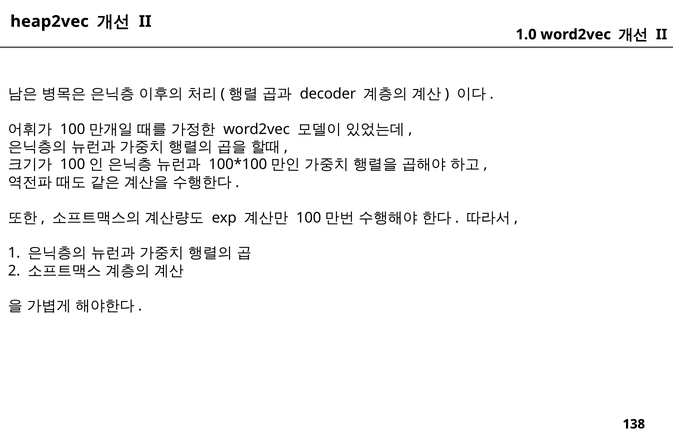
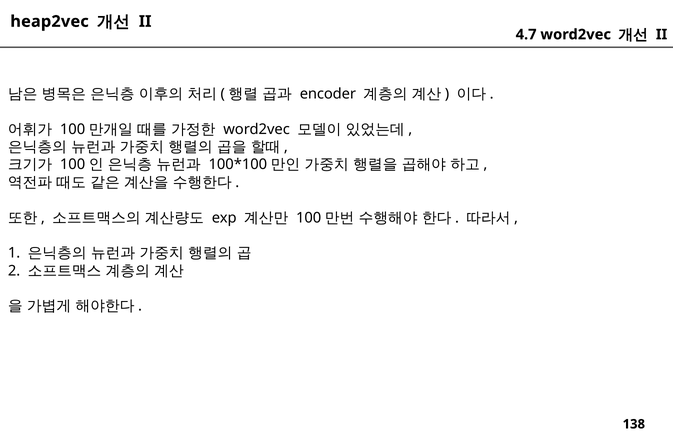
1.0: 1.0 -> 4.7
decoder: decoder -> encoder
